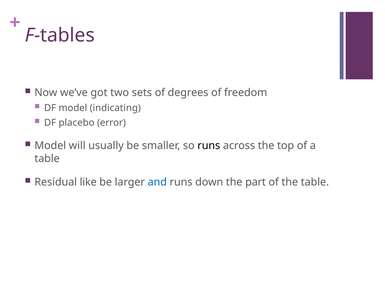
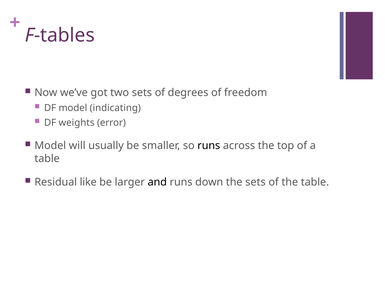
placebo: placebo -> weights
and colour: blue -> black
the part: part -> sets
